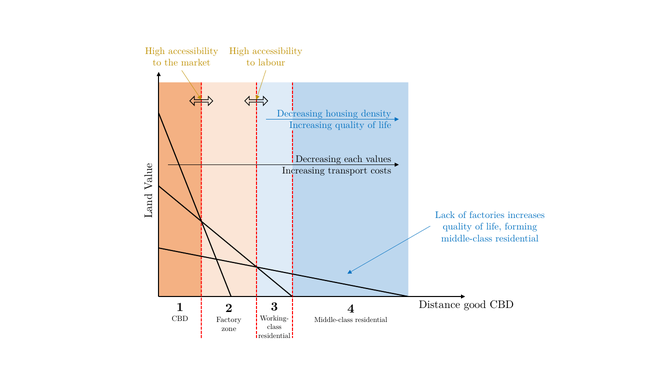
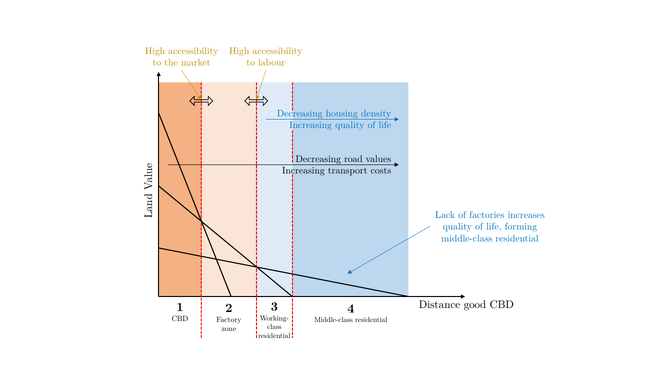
each: each -> road
